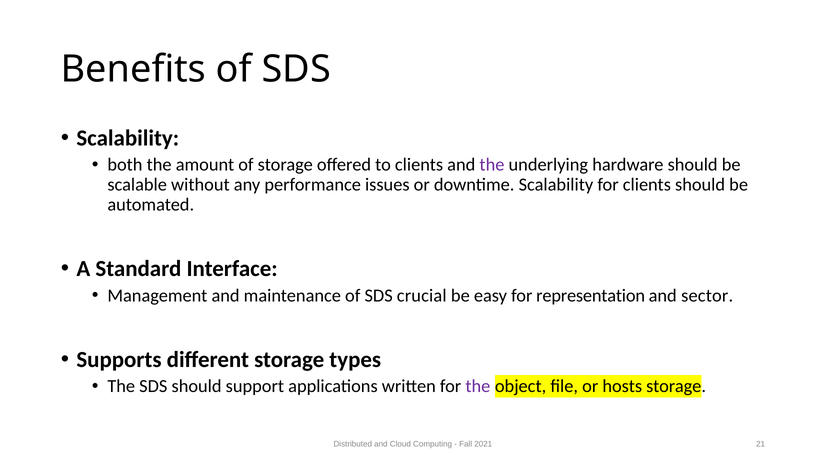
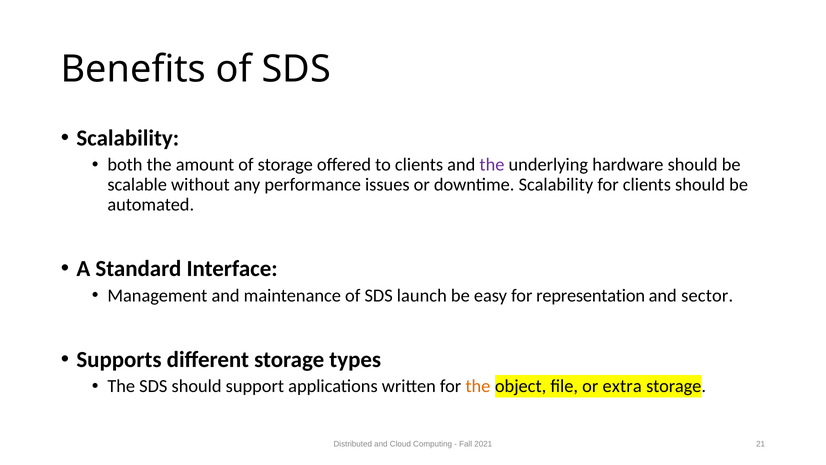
crucial: crucial -> launch
the at (478, 386) colour: purple -> orange
hosts: hosts -> extra
